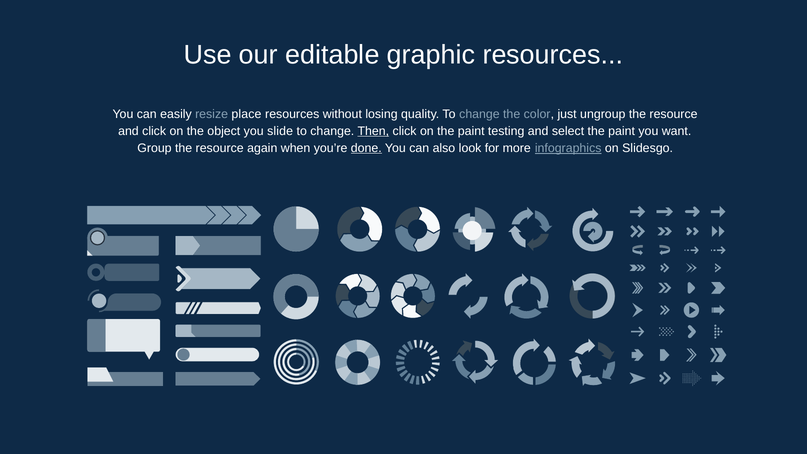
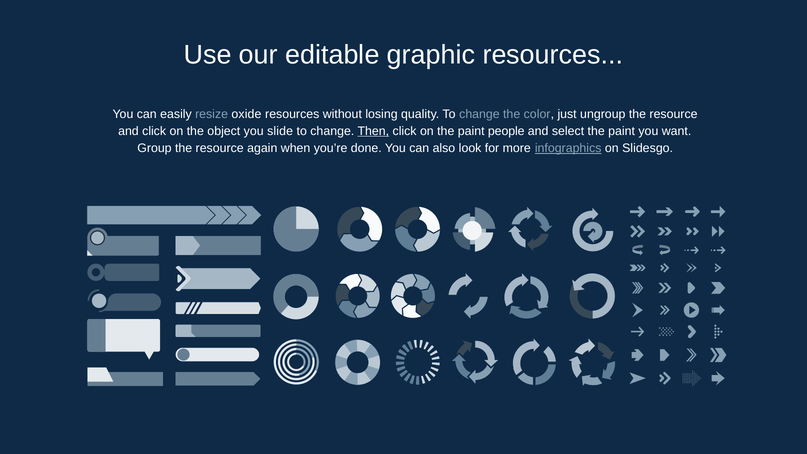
place: place -> oxide
testing: testing -> people
done underline: present -> none
